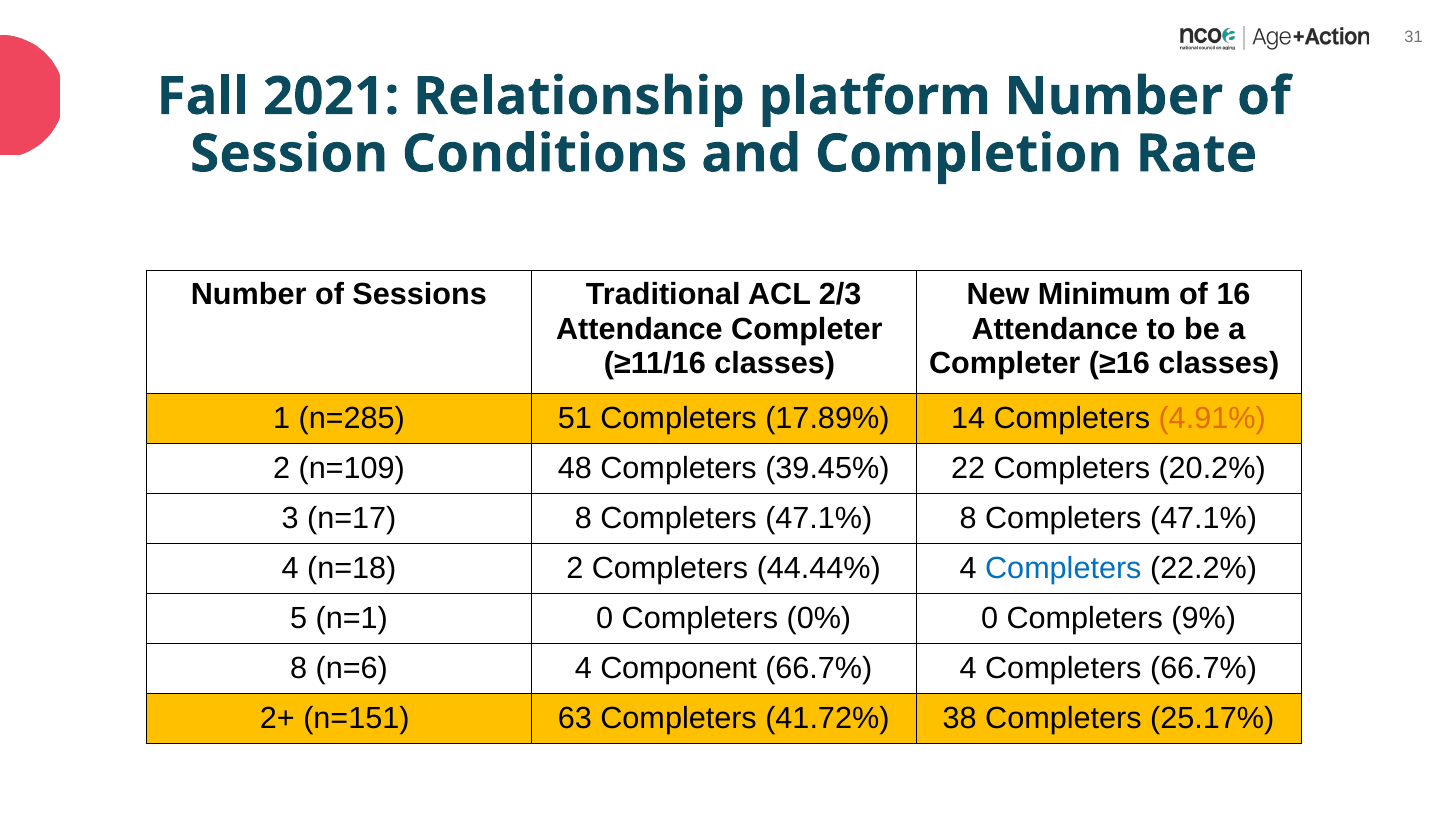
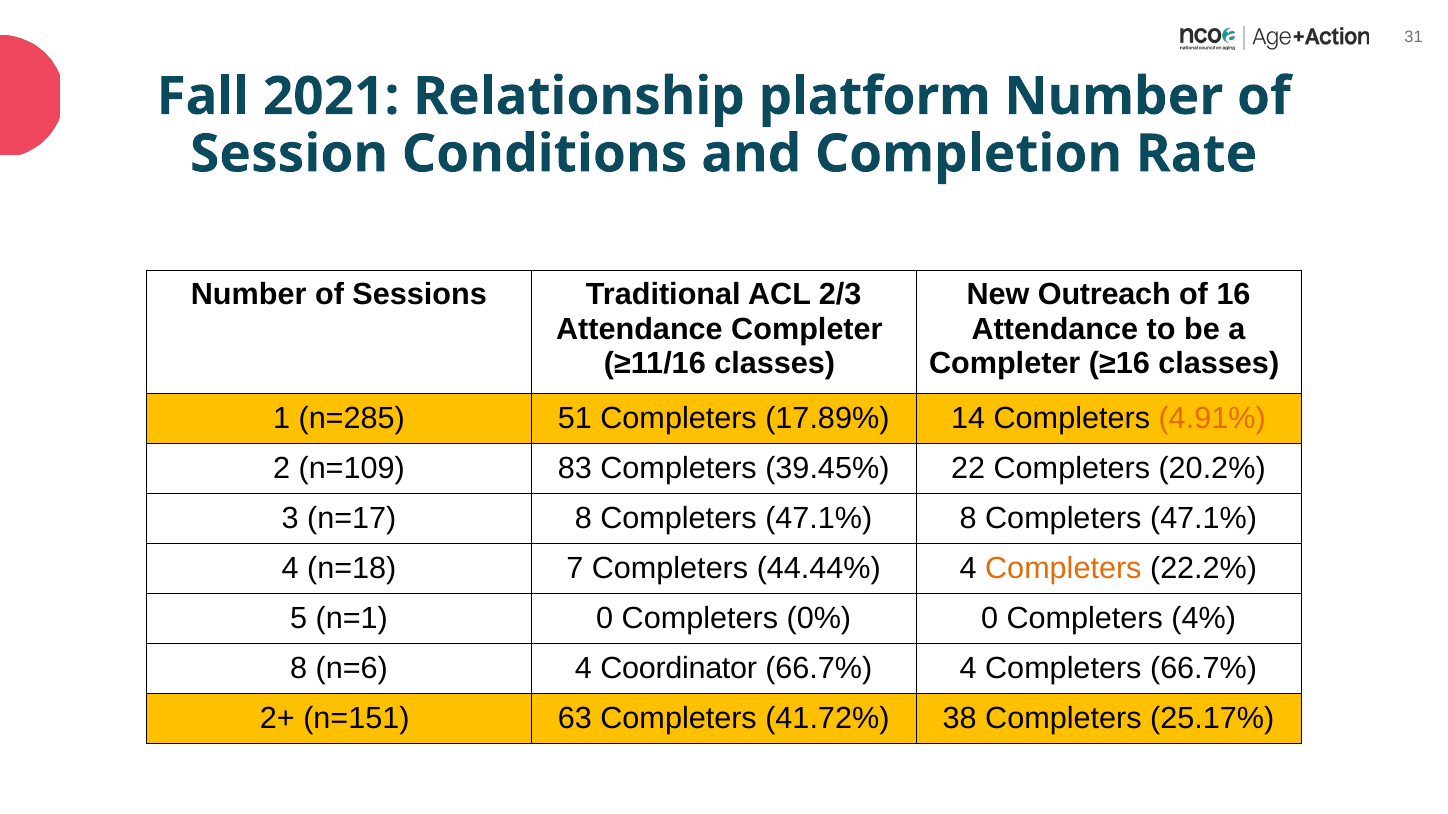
Minimum: Minimum -> Outreach
48: 48 -> 83
n=18 2: 2 -> 7
Completers at (1063, 568) colour: blue -> orange
9%: 9% -> 4%
Component: Component -> Coordinator
